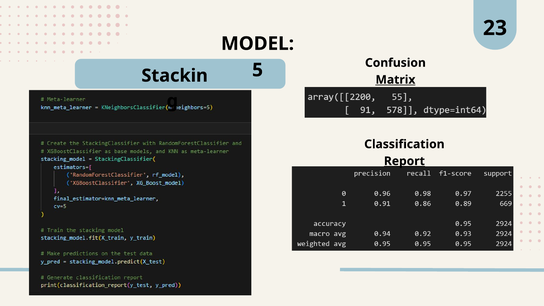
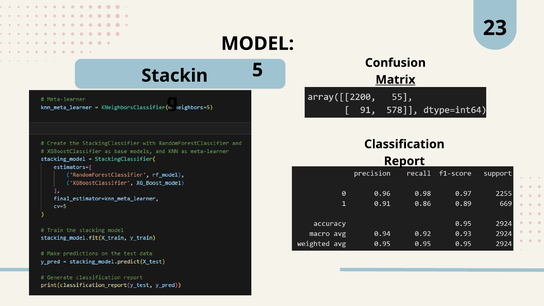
Report underline: present -> none
